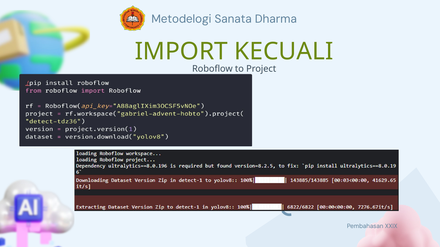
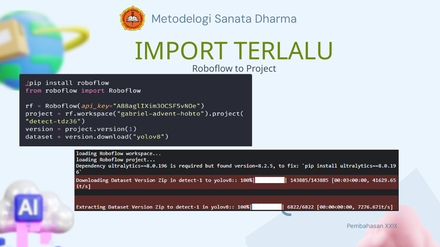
KECUALI: KECUALI -> TERLALU
